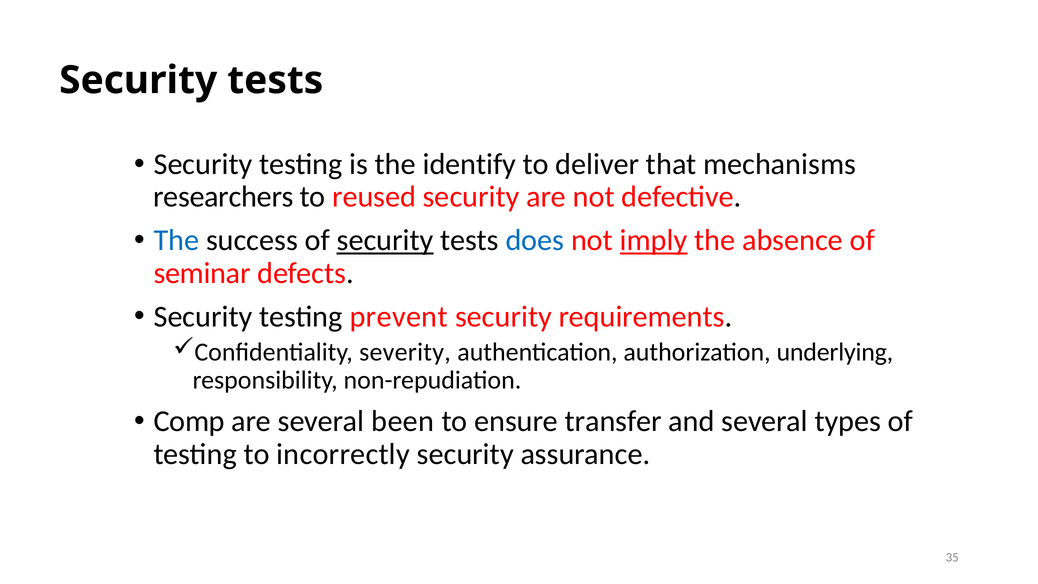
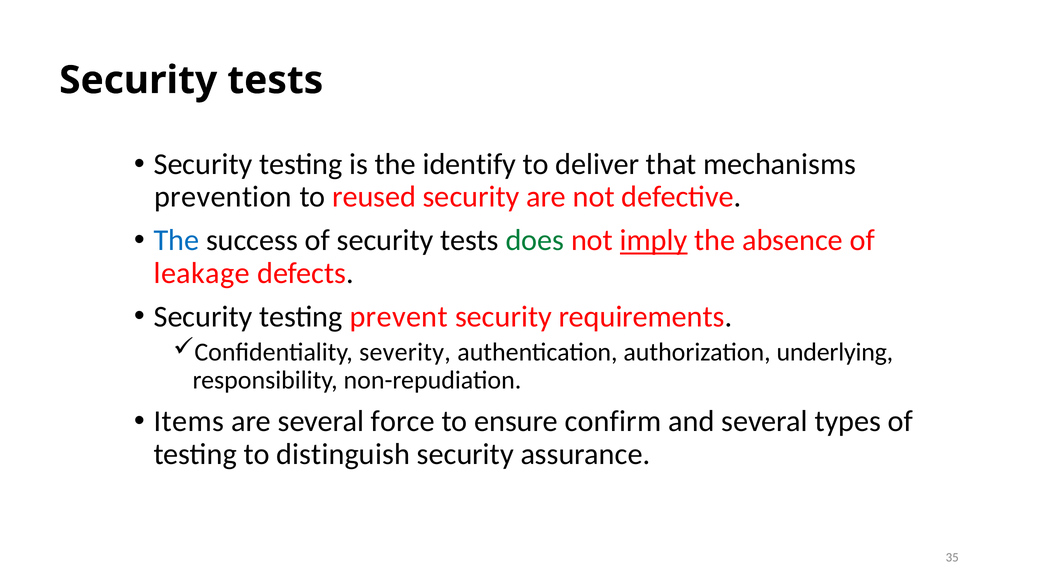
researchers: researchers -> prevention
security at (385, 240) underline: present -> none
does colour: blue -> green
seminar: seminar -> leakage
Comp: Comp -> Items
been: been -> force
transfer: transfer -> confirm
incorrectly: incorrectly -> distinguish
